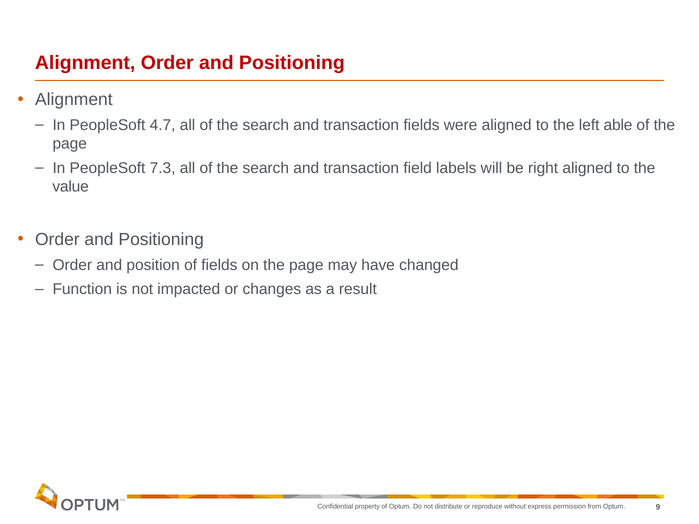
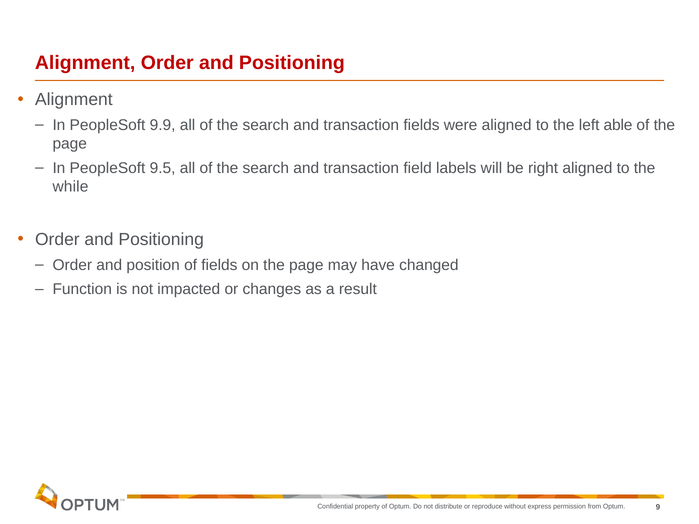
4.7: 4.7 -> 9.9
7.3: 7.3 -> 9.5
value: value -> while
